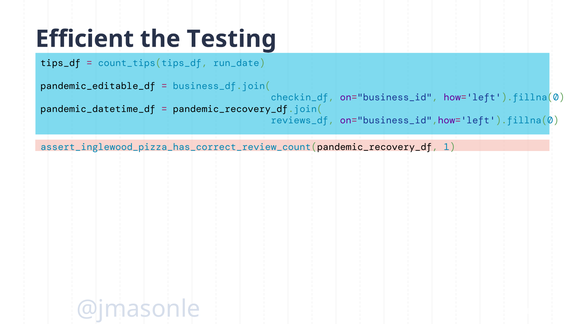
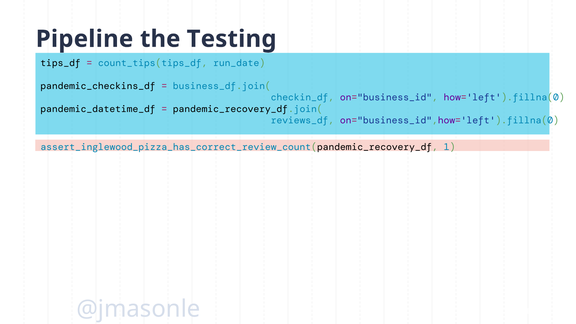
Efficient: Efficient -> Pipeline
pandemic_editable_df: pandemic_editable_df -> pandemic_checkins_df
